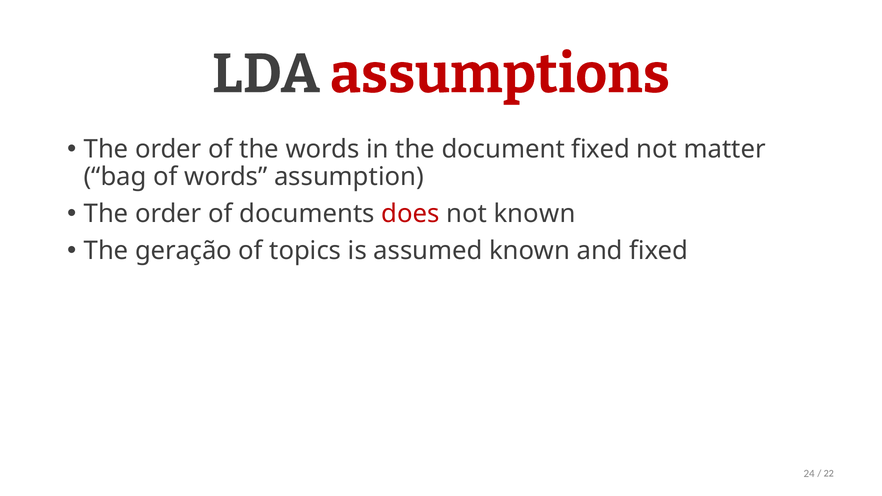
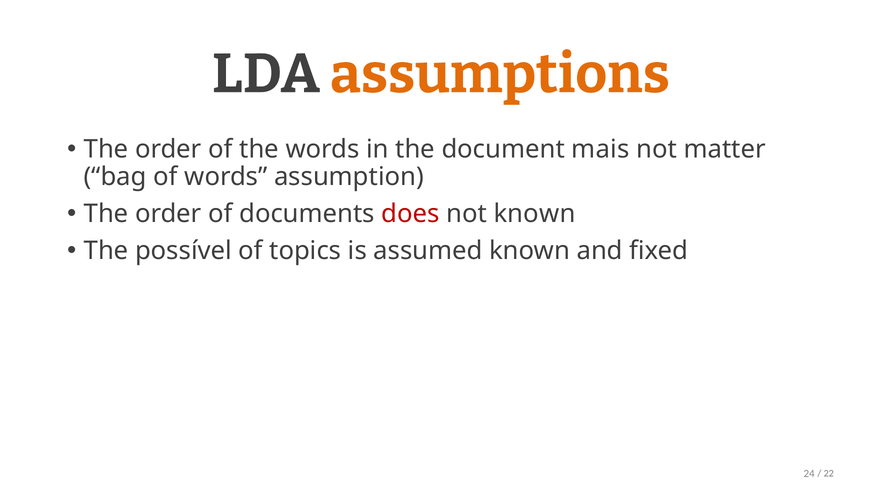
assumptions colour: red -> orange
document fixed: fixed -> mais
geração: geração -> possível
